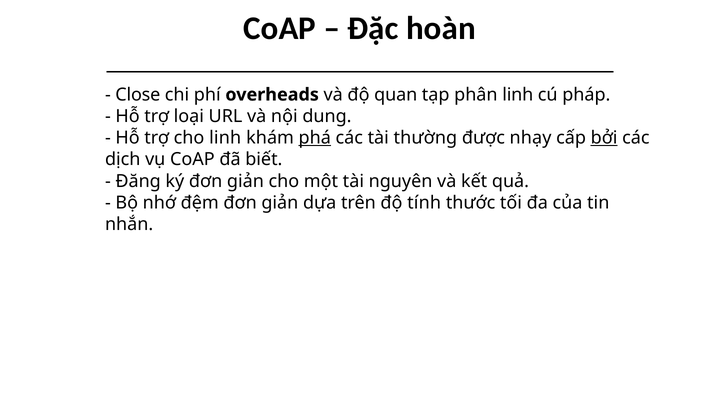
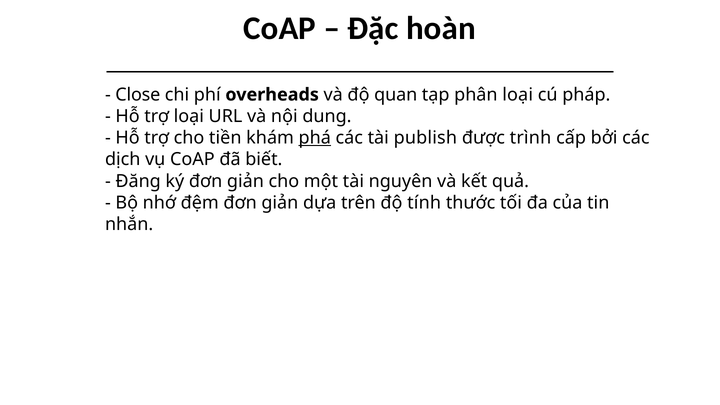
phân linh: linh -> loại
cho linh: linh -> tiền
thường: thường -> publish
nhạy: nhạy -> trình
bởi underline: present -> none
